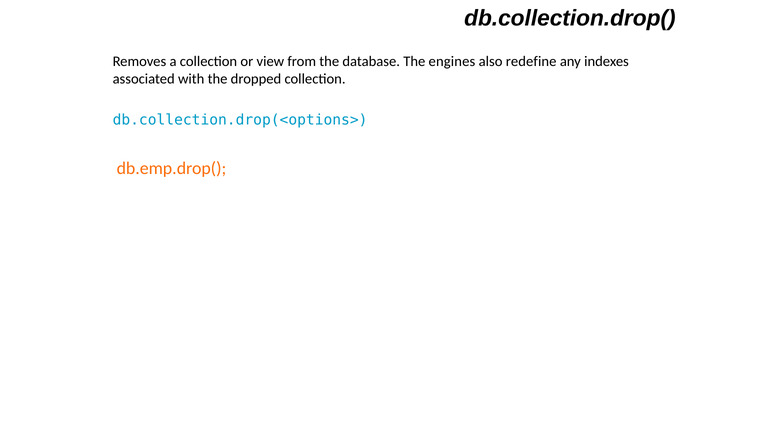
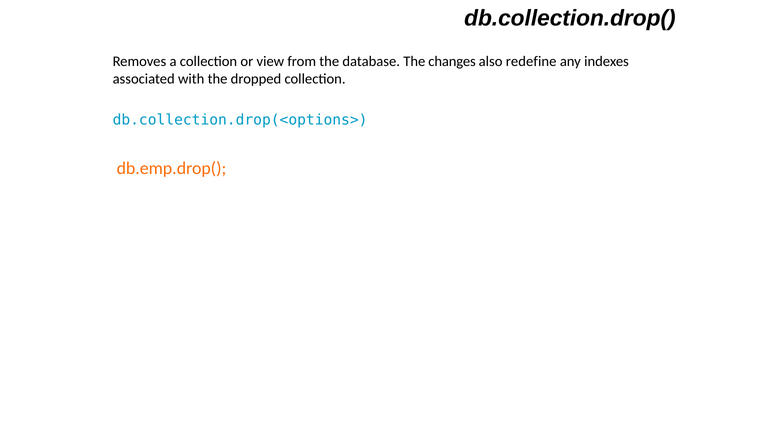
engines: engines -> changes
